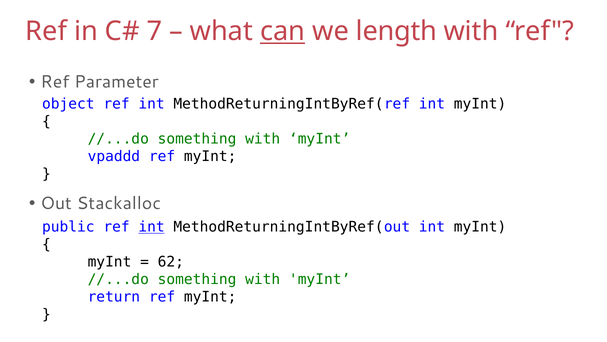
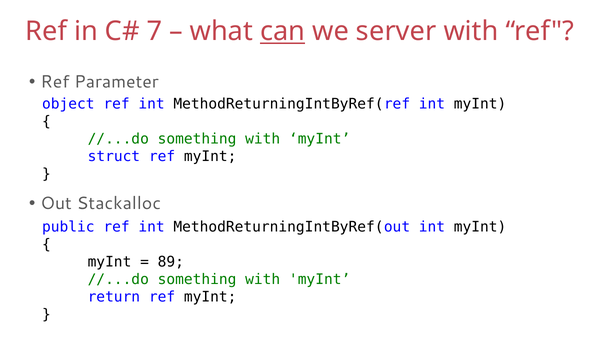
length: length -> server
vpaddd: vpaddd -> struct
int at (152, 227) underline: present -> none
62: 62 -> 89
